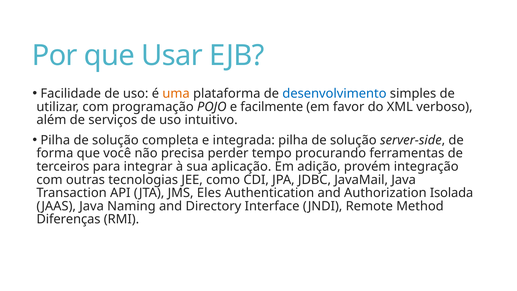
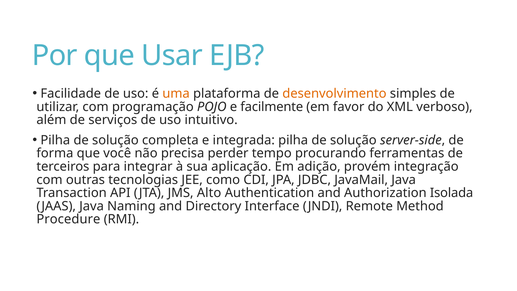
desenvolvimento colour: blue -> orange
Eles: Eles -> Alto
Diferenças: Diferenças -> Procedure
